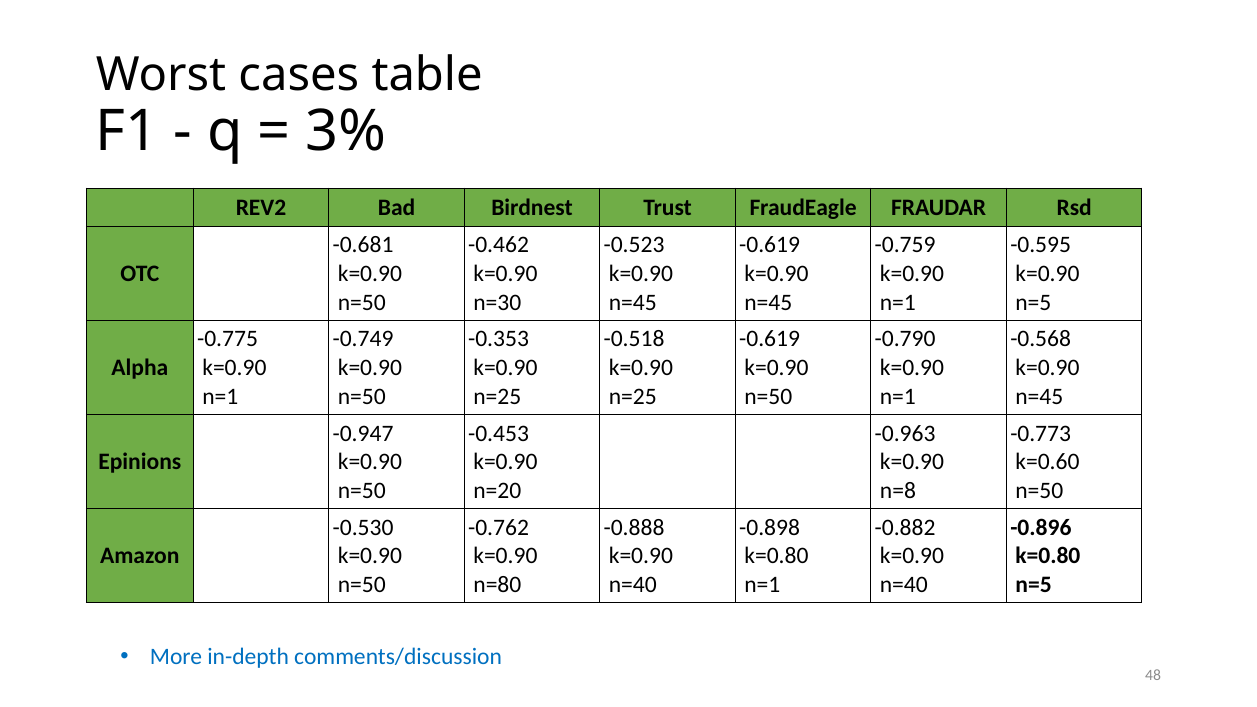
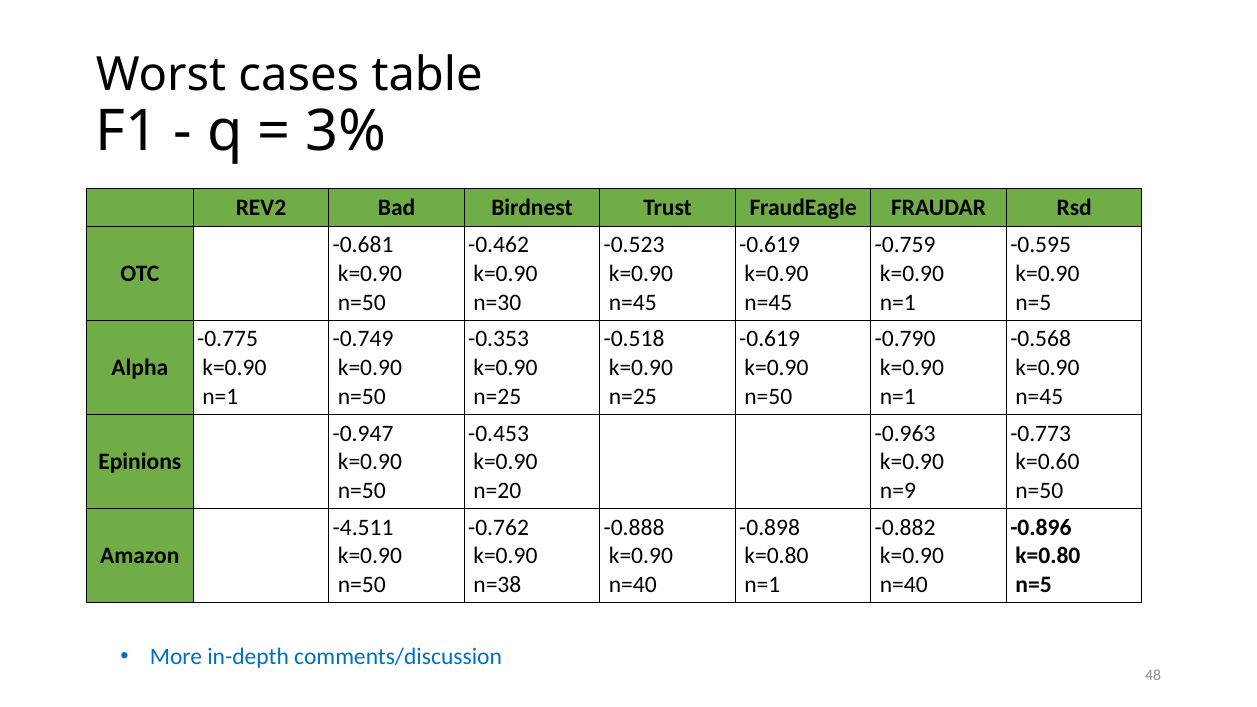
n=8: n=8 -> n=9
-0.530: -0.530 -> -4.511
n=80: n=80 -> n=38
